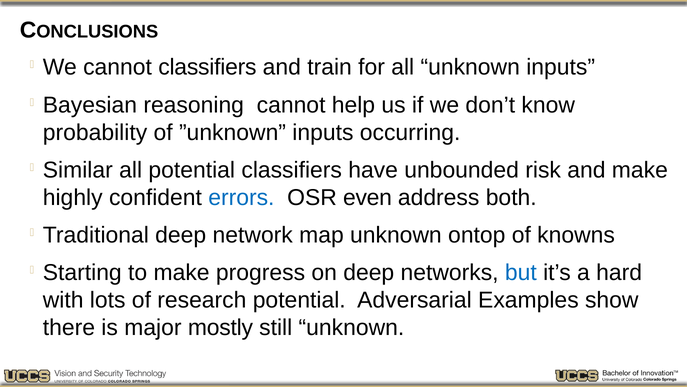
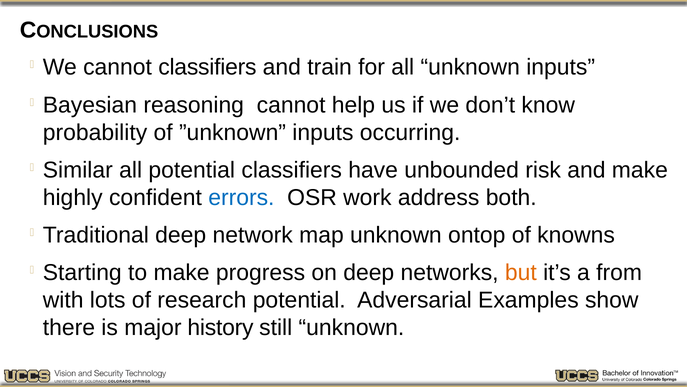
even: even -> work
but colour: blue -> orange
hard: hard -> from
mostly: mostly -> history
